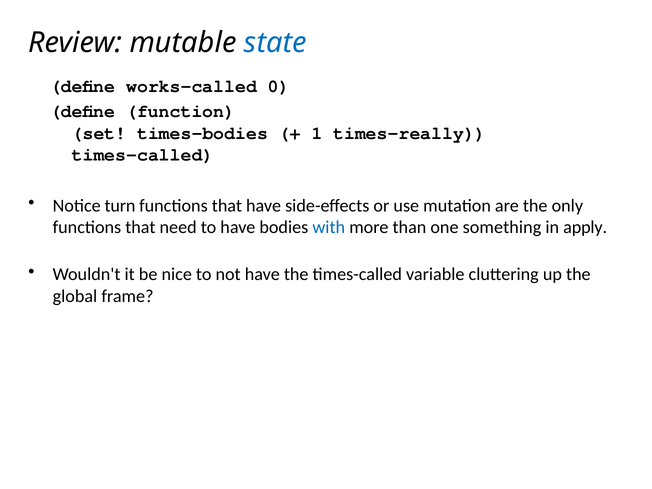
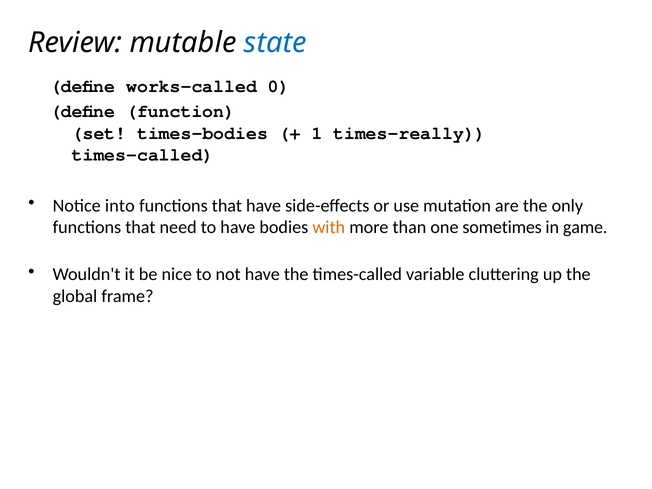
turn: turn -> into
with colour: blue -> orange
something: something -> sometimes
apply: apply -> game
